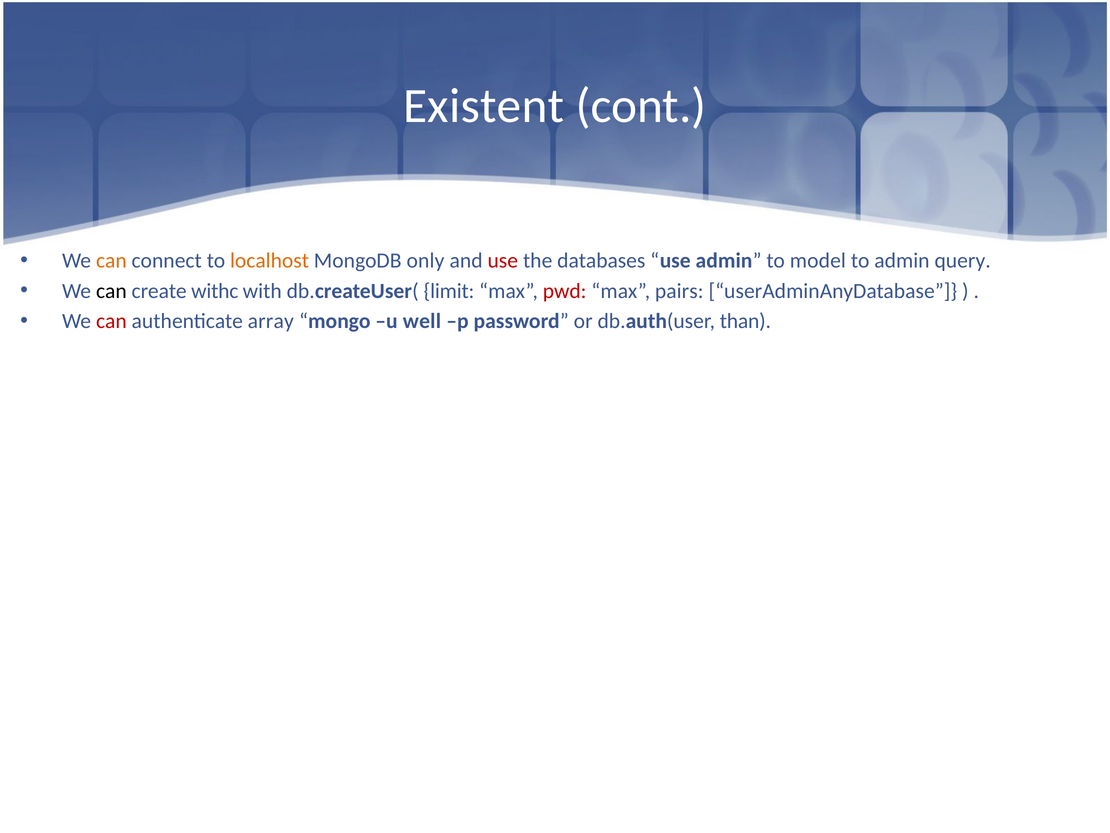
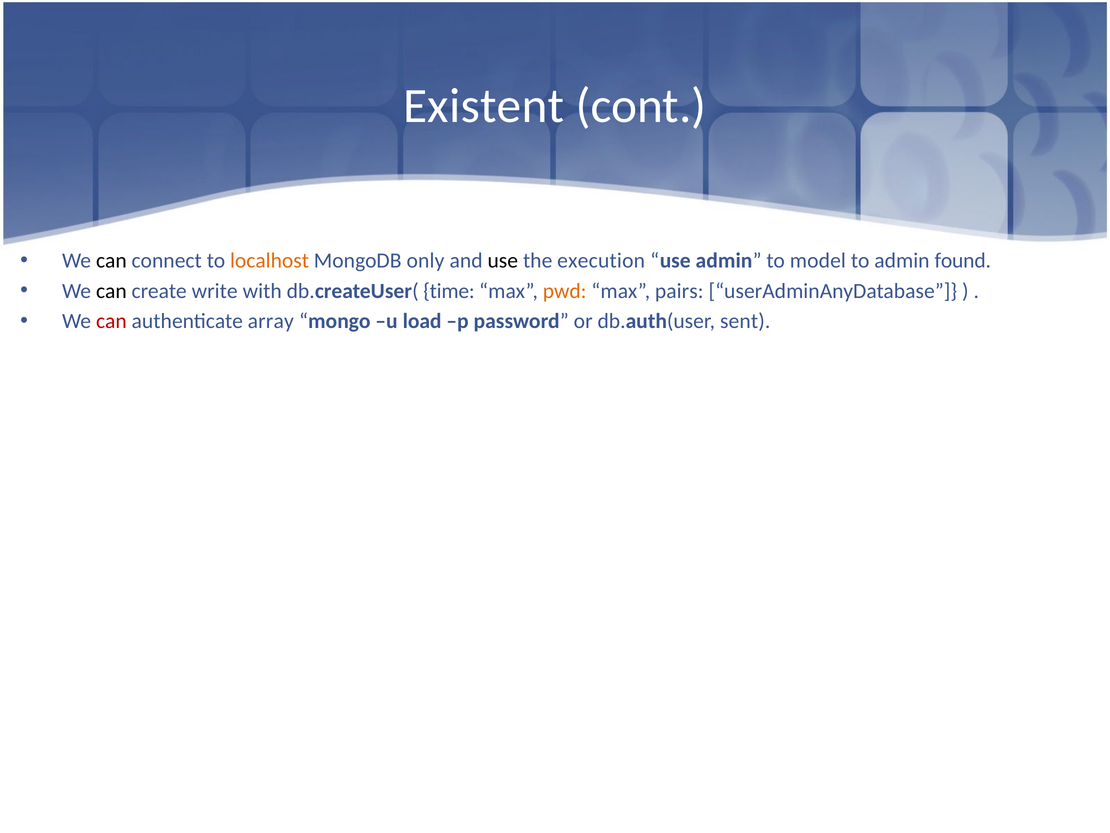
can at (111, 261) colour: orange -> black
use at (503, 261) colour: red -> black
databases: databases -> execution
query: query -> found
withc: withc -> write
limit: limit -> time
pwd colour: red -> orange
well: well -> load
than: than -> sent
